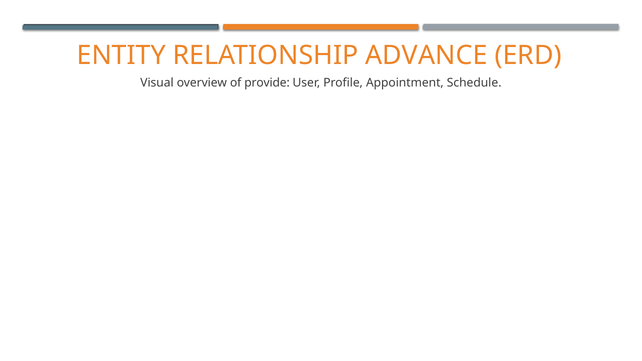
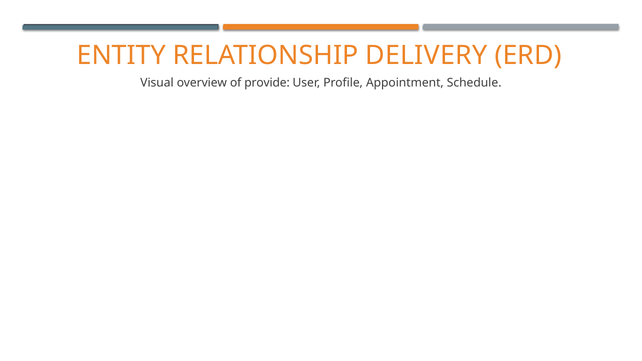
ADVANCE: ADVANCE -> DELIVERY
